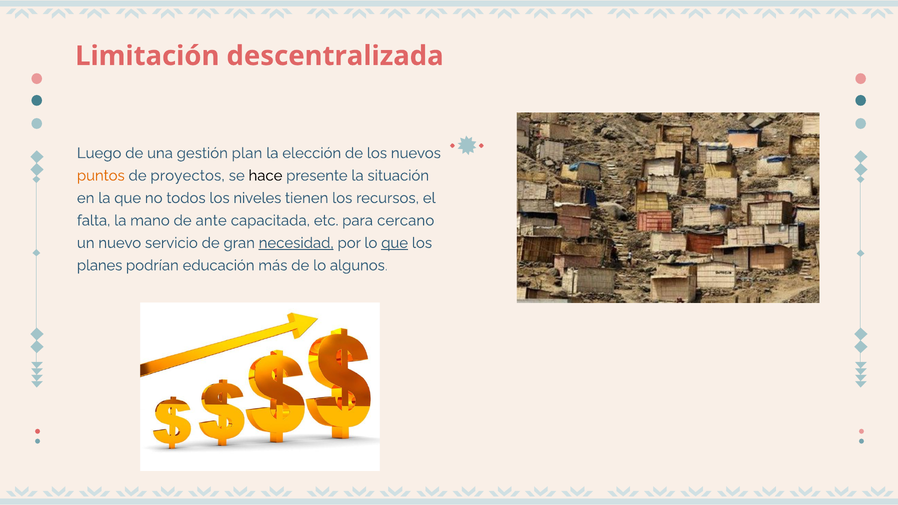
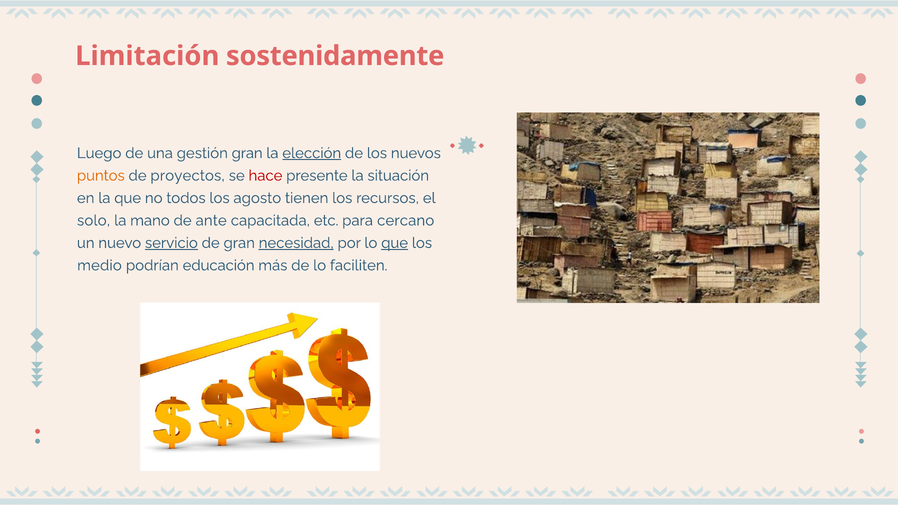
descentralizada: descentralizada -> sostenidamente
gestión plan: plan -> gran
elección underline: none -> present
hace colour: black -> red
niveles: niveles -> agosto
falta: falta -> solo
servicio underline: none -> present
planes: planes -> medio
algunos: algunos -> faciliten
